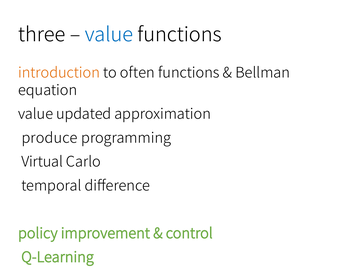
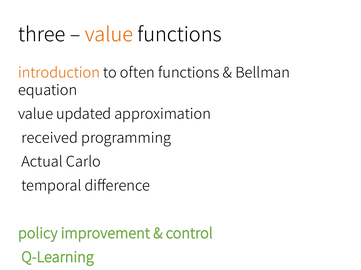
value at (109, 35) colour: blue -> orange
produce: produce -> received
Virtual: Virtual -> Actual
